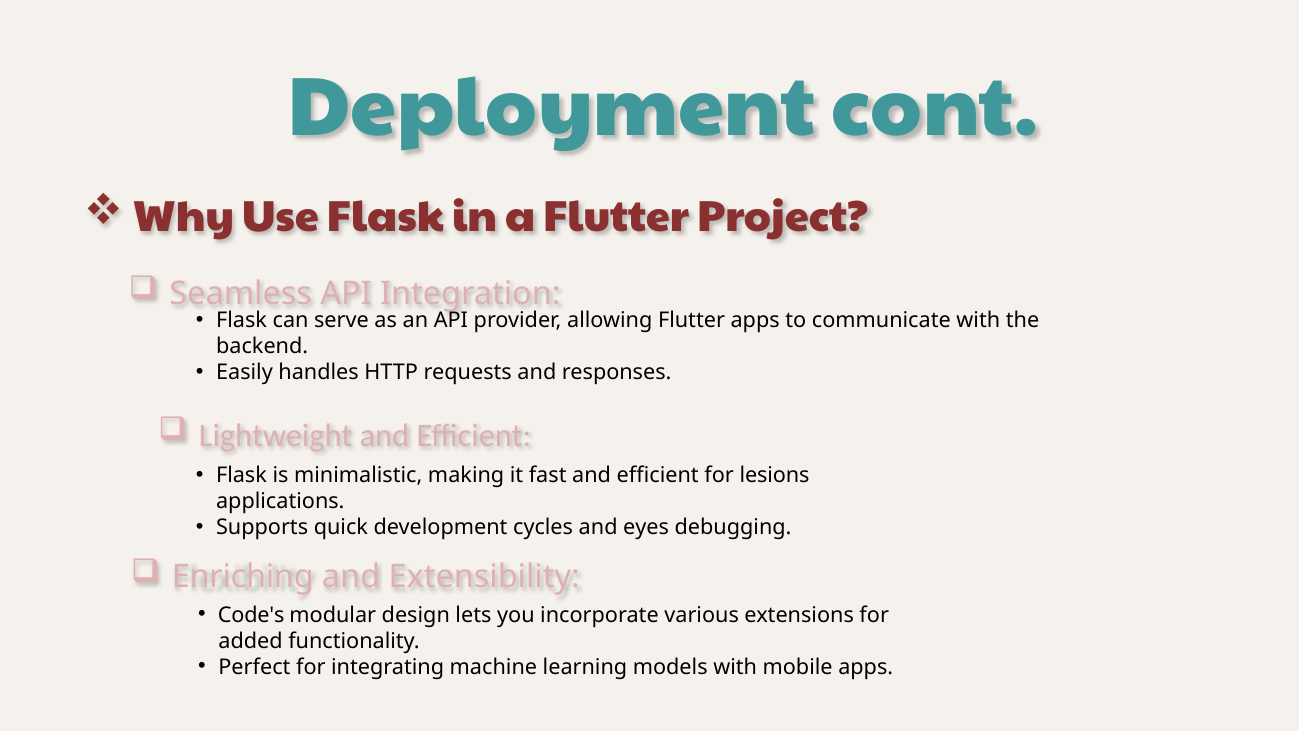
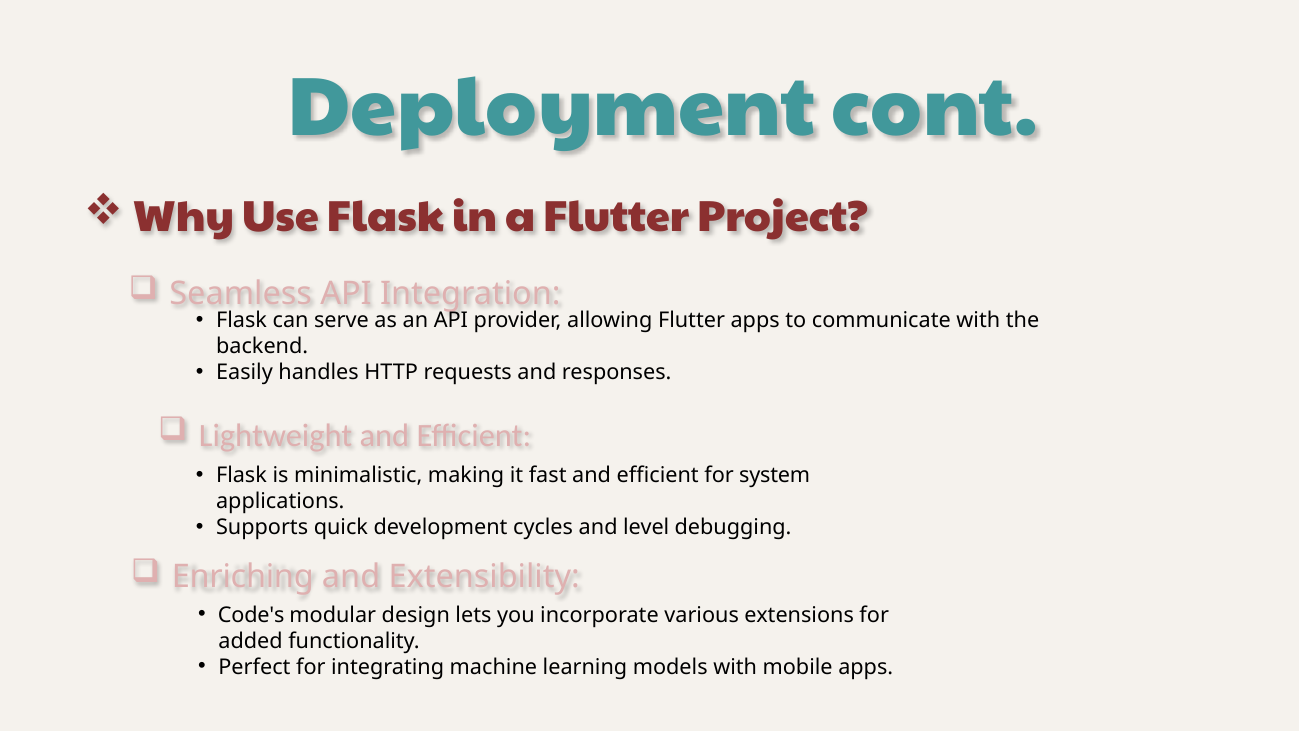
lesions: lesions -> system
eyes: eyes -> level
